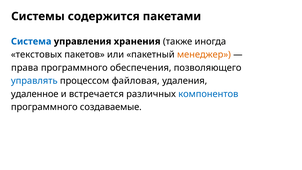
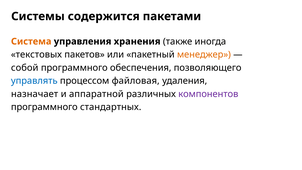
Система colour: blue -> orange
права: права -> собой
удаленное: удаленное -> назначает
встречается: встречается -> аппаратной
компонентов colour: blue -> purple
создаваемые: создаваемые -> стандартных
